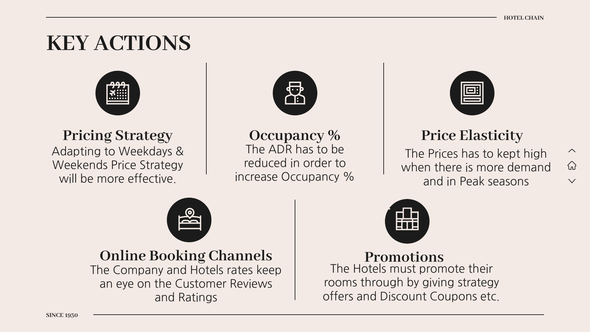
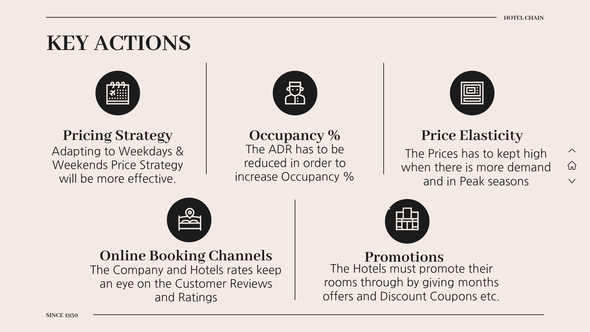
giving strategy: strategy -> months
